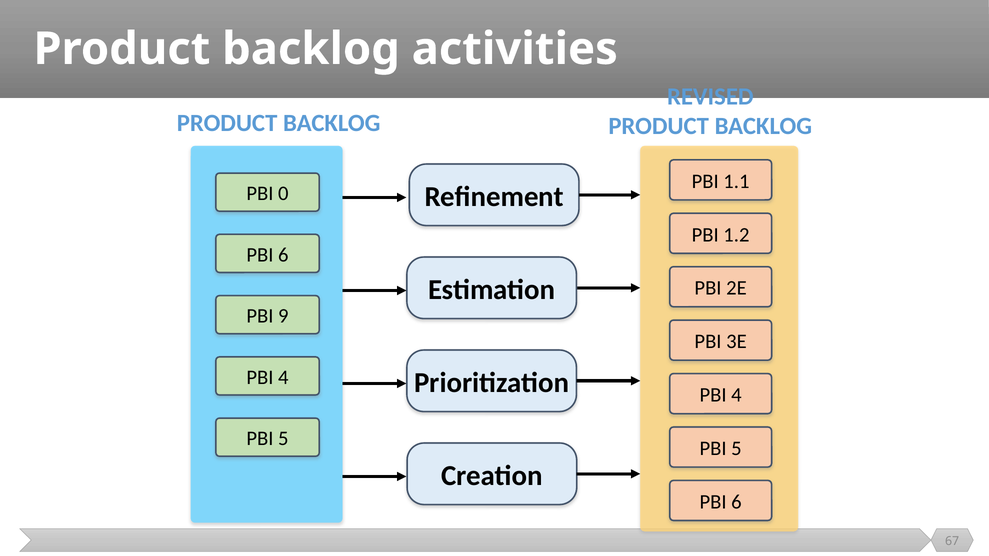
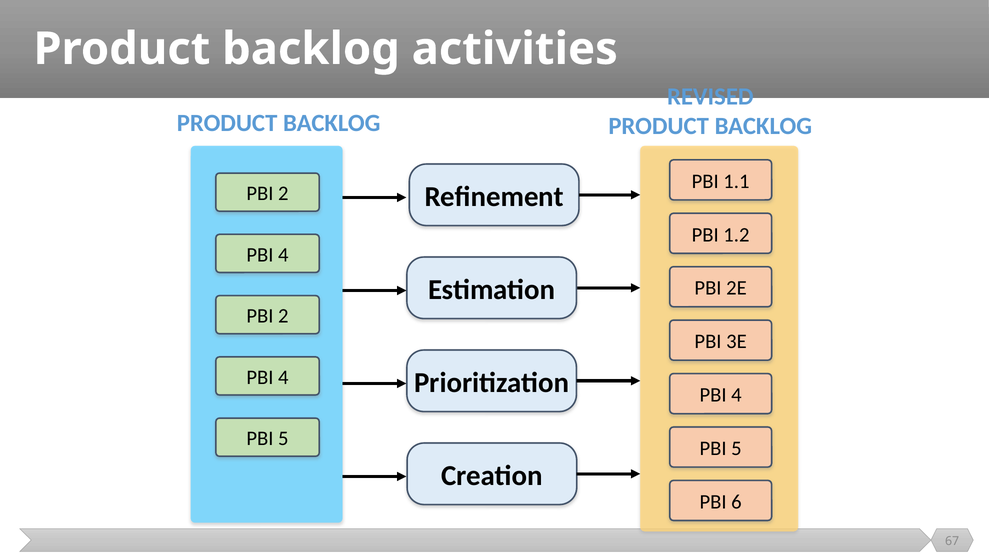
0 at (283, 194): 0 -> 2
6 at (283, 255): 6 -> 4
9 at (283, 316): 9 -> 2
